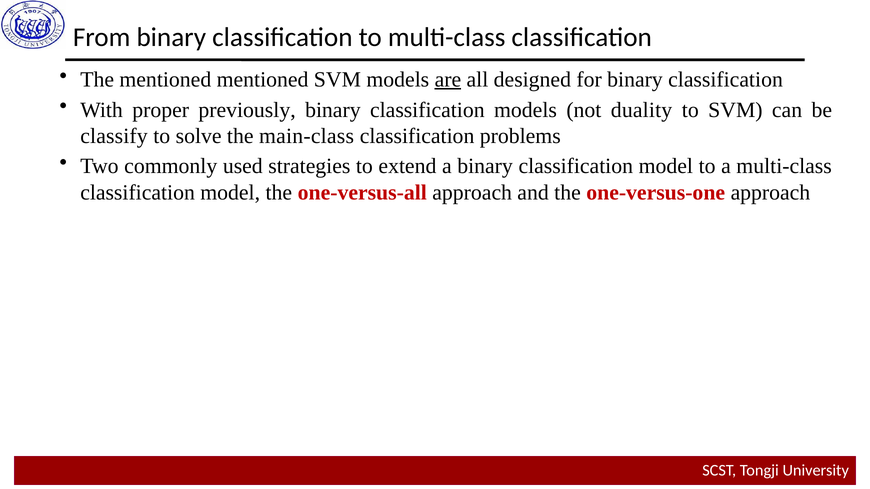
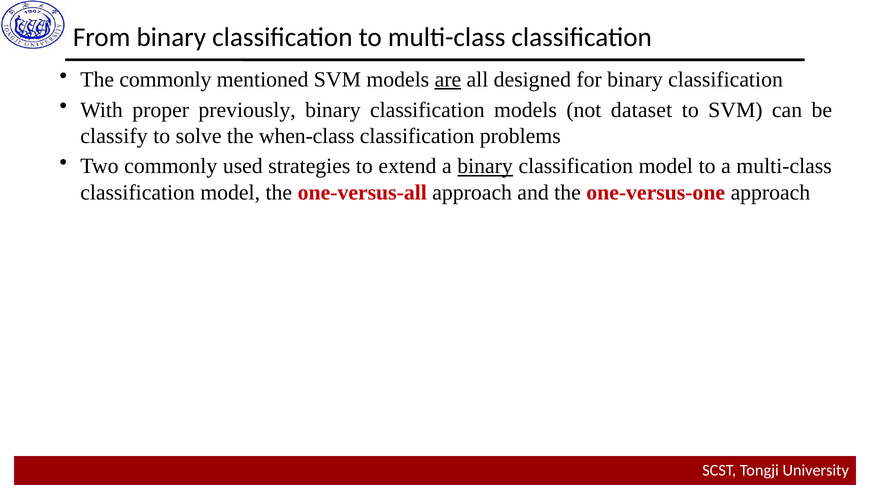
The mentioned: mentioned -> commonly
duality: duality -> dataset
main-class: main-class -> when-class
binary at (485, 166) underline: none -> present
